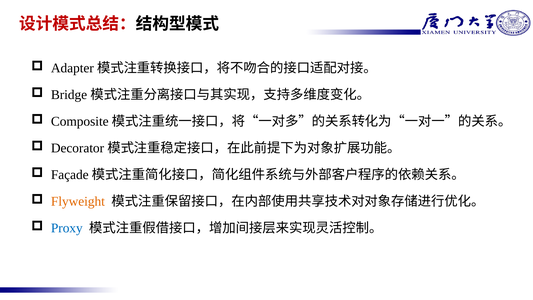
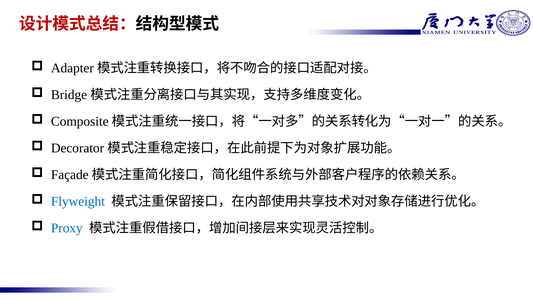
Flyweight colour: orange -> blue
